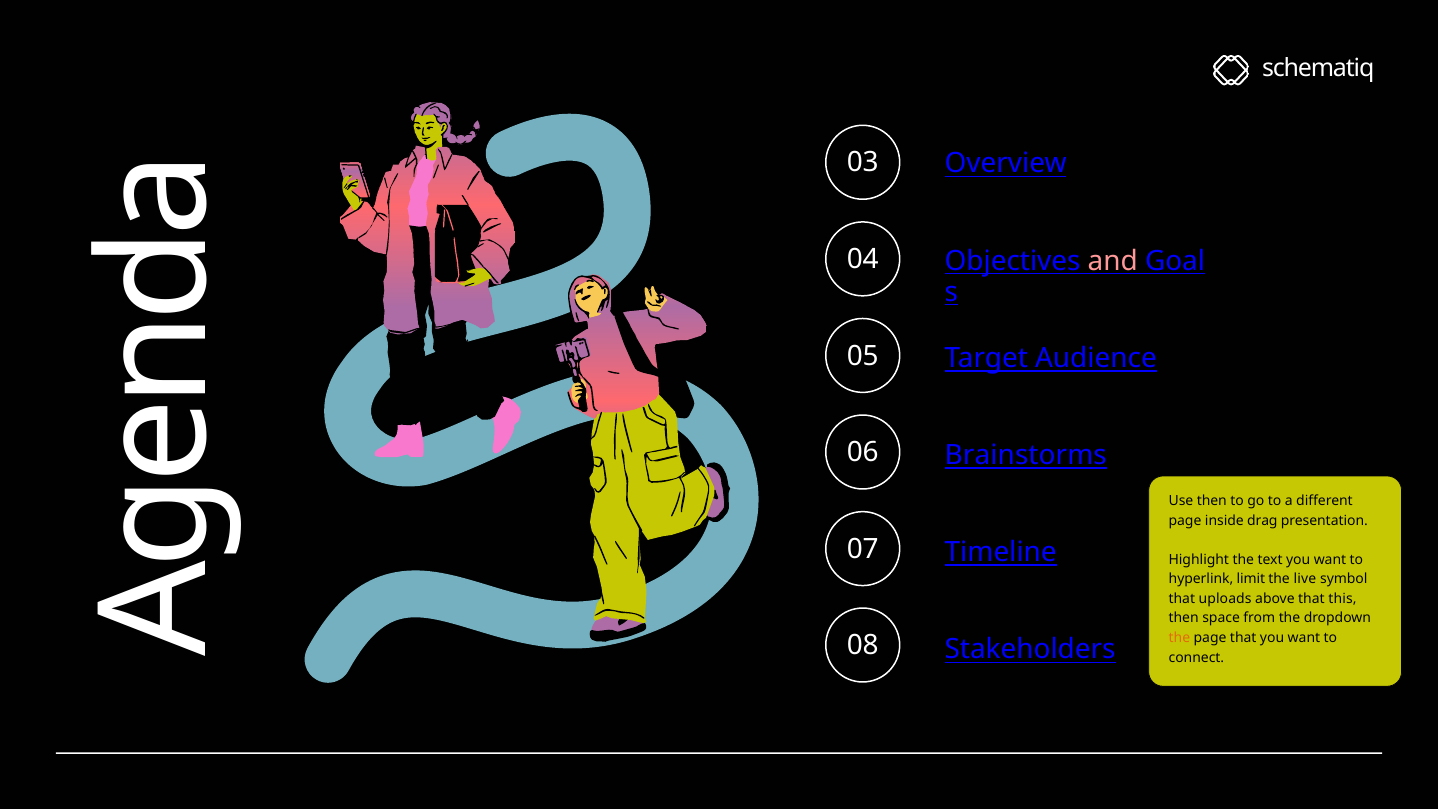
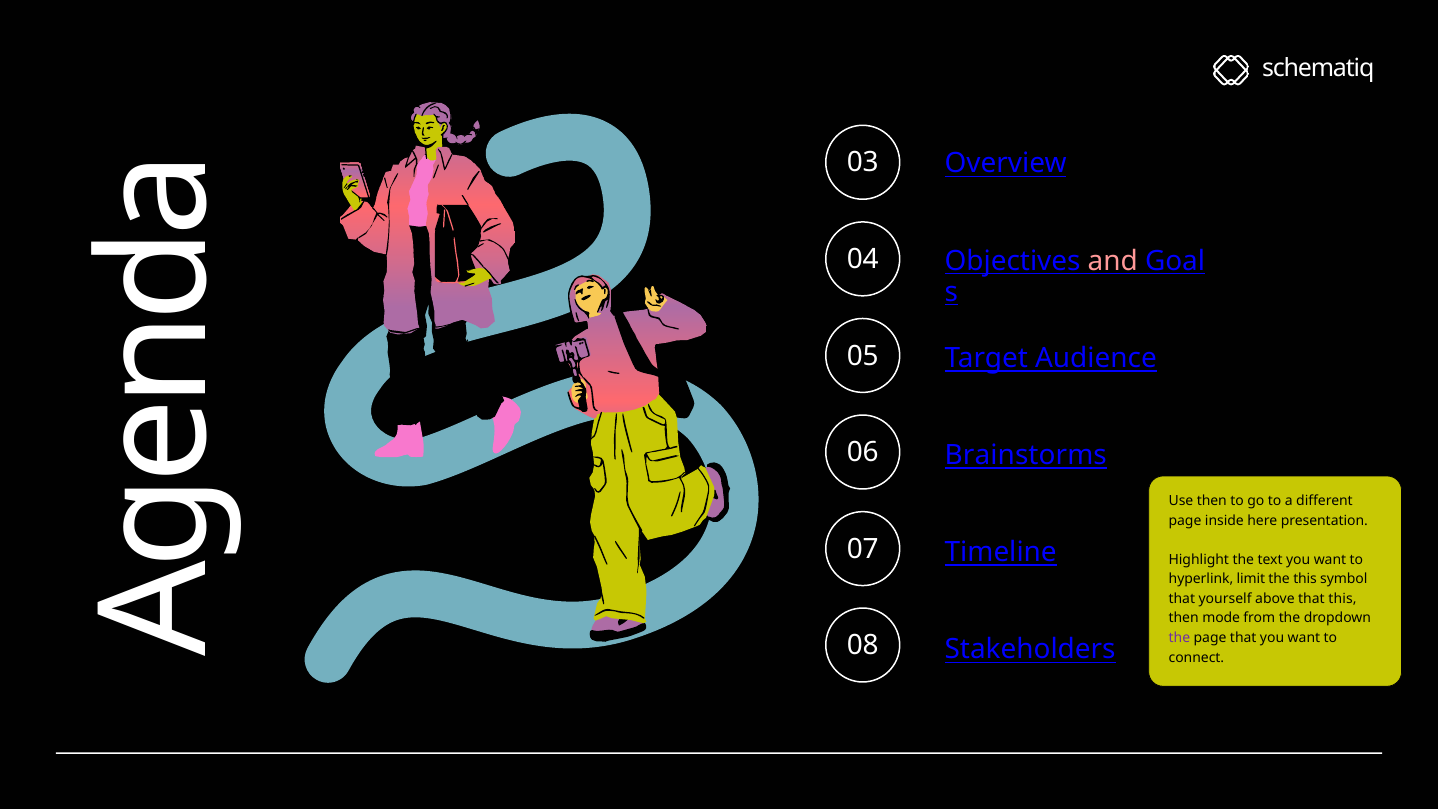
drag: drag -> here
the live: live -> this
uploads: uploads -> yourself
space: space -> mode
the at (1179, 638) colour: orange -> purple
